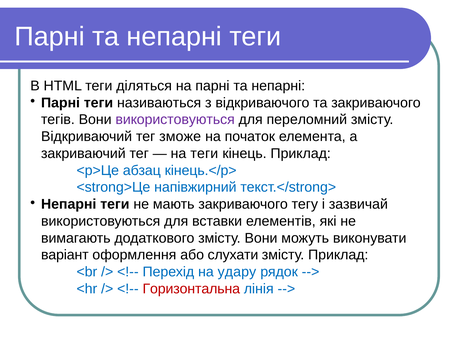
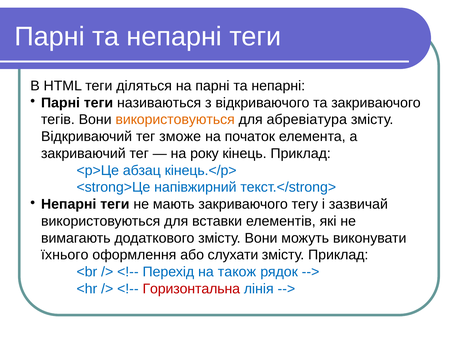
використовуються at (175, 120) colour: purple -> orange
переломний: переломний -> абревіатура
на теги: теги -> року
варіант: варіант -> їхнього
удару: удару -> також
